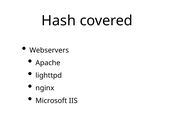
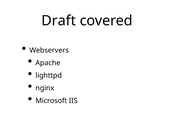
Hash: Hash -> Draft
